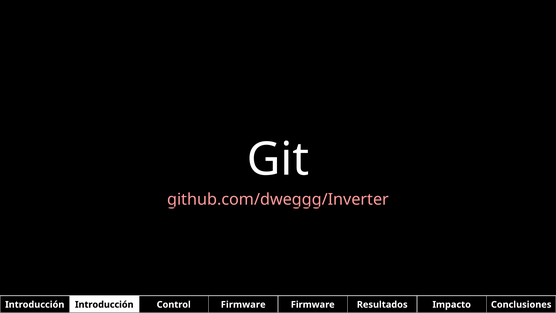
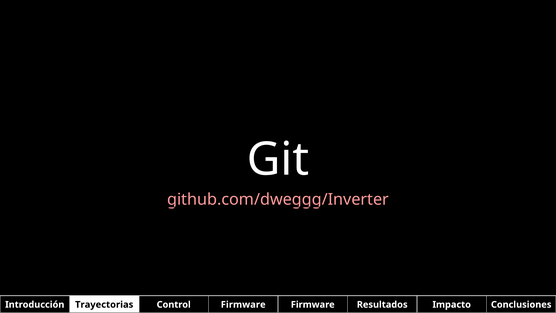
Introducción Introducción: Introducción -> Trayectorias
